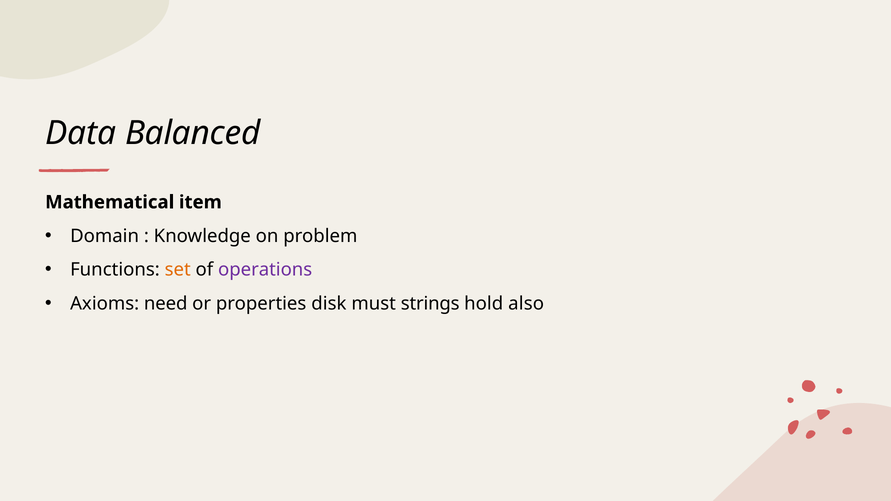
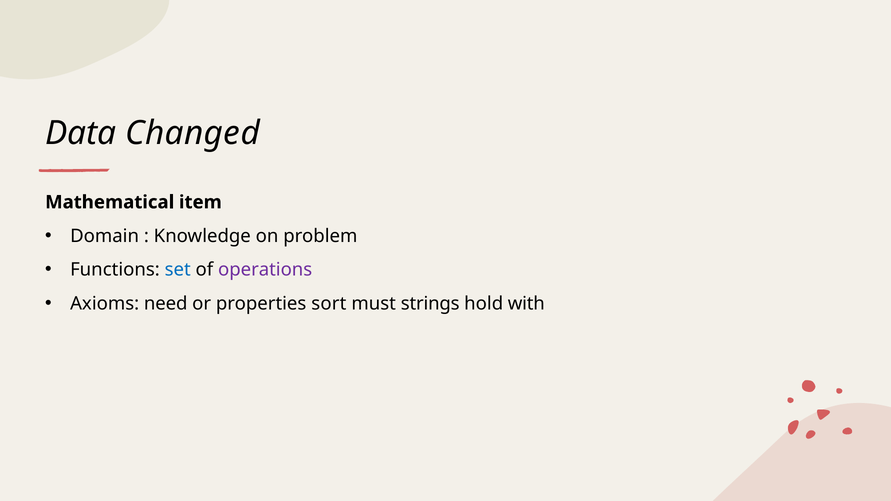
Balanced: Balanced -> Changed
set colour: orange -> blue
disk: disk -> sort
also: also -> with
